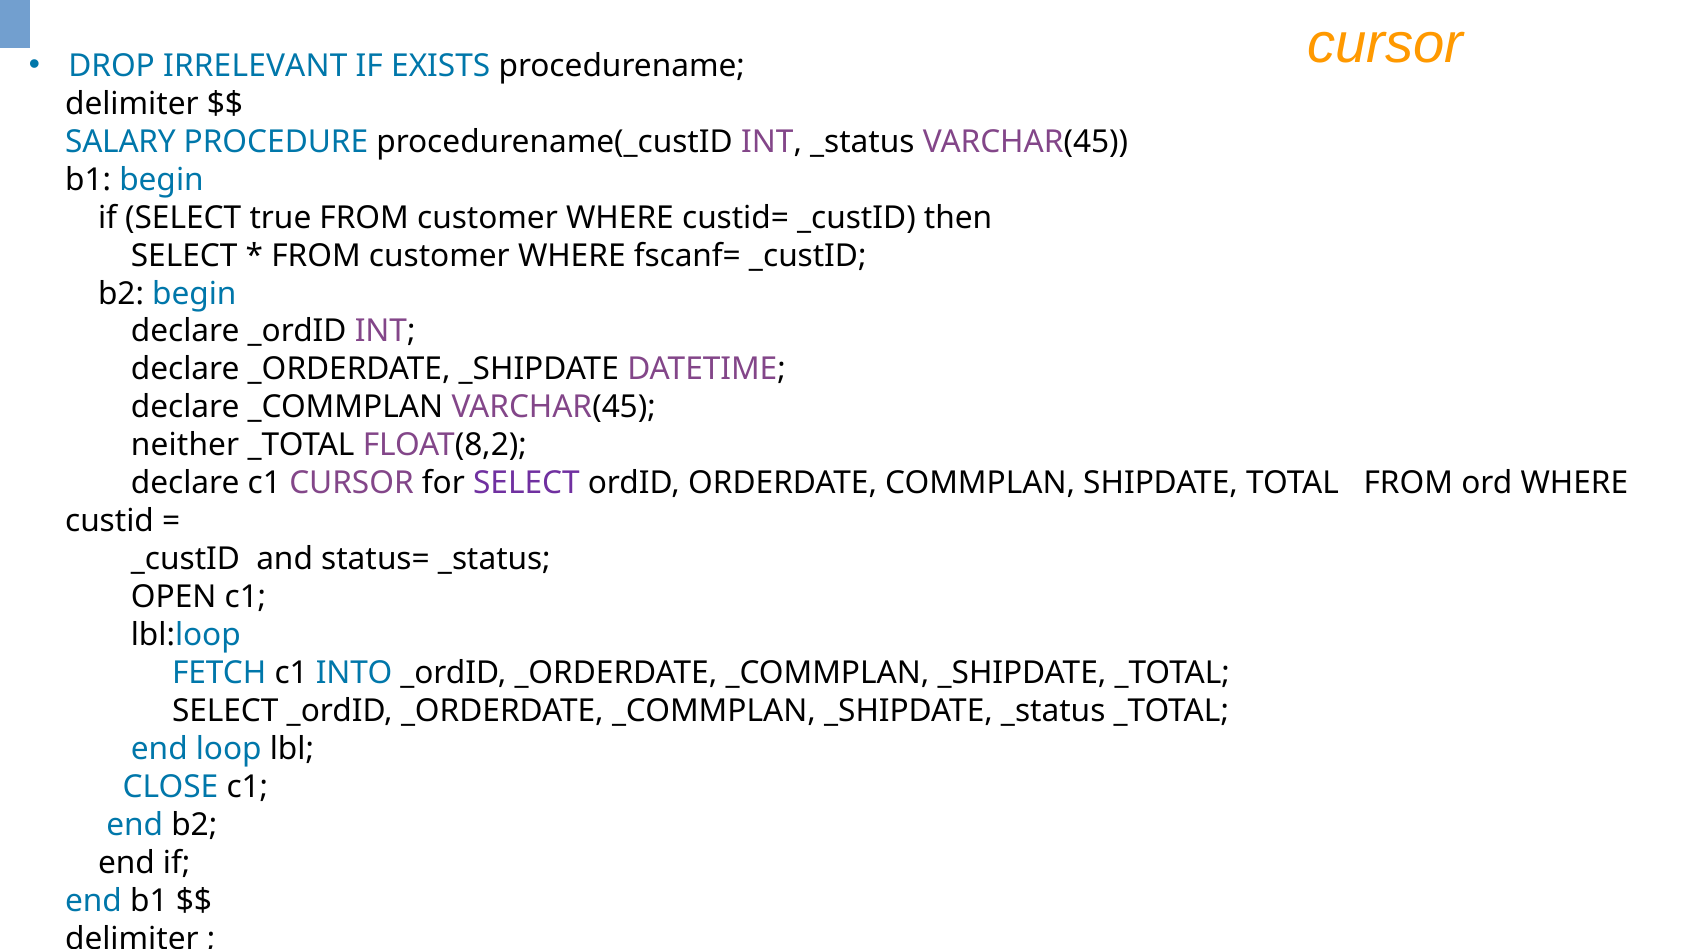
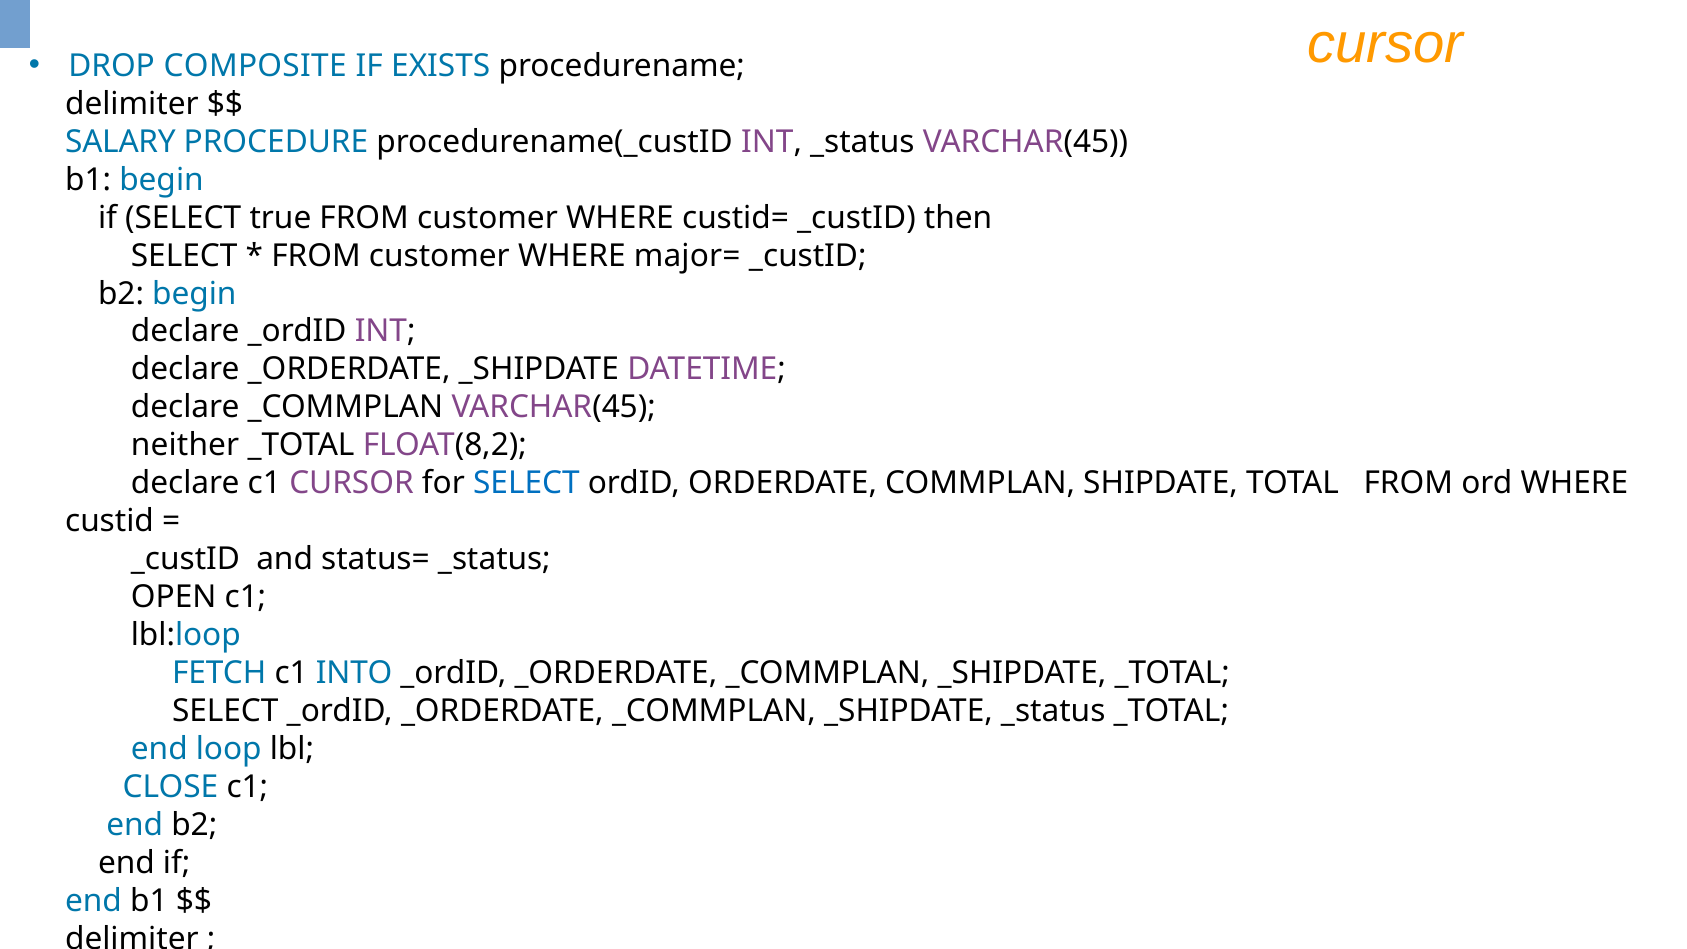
IRRELEVANT: IRRELEVANT -> COMPOSITE
fscanf=: fscanf= -> major=
SELECT at (526, 483) colour: purple -> blue
